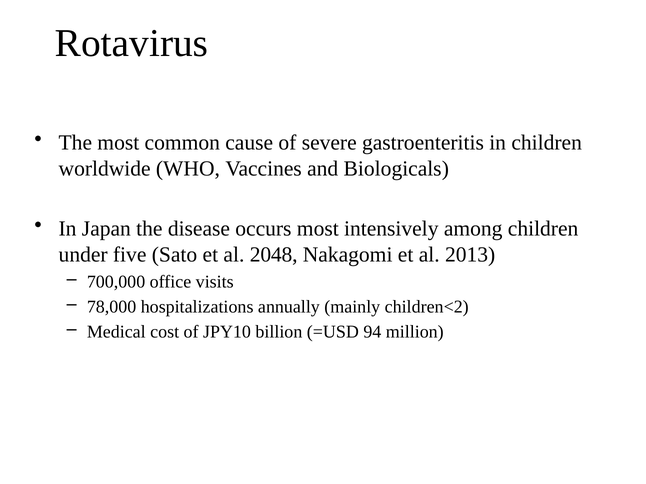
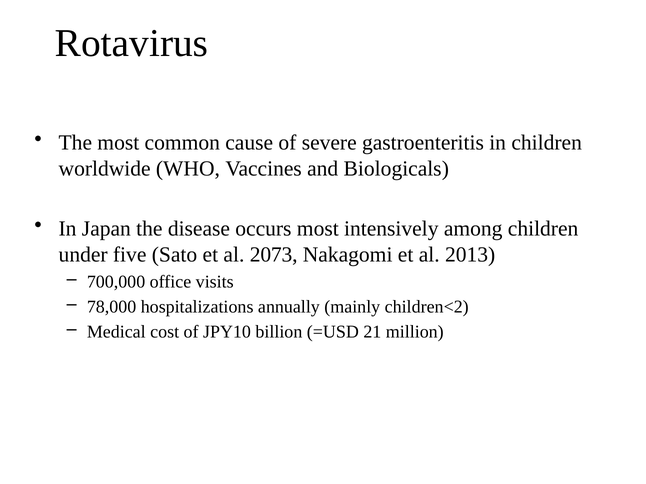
2048: 2048 -> 2073
94: 94 -> 21
